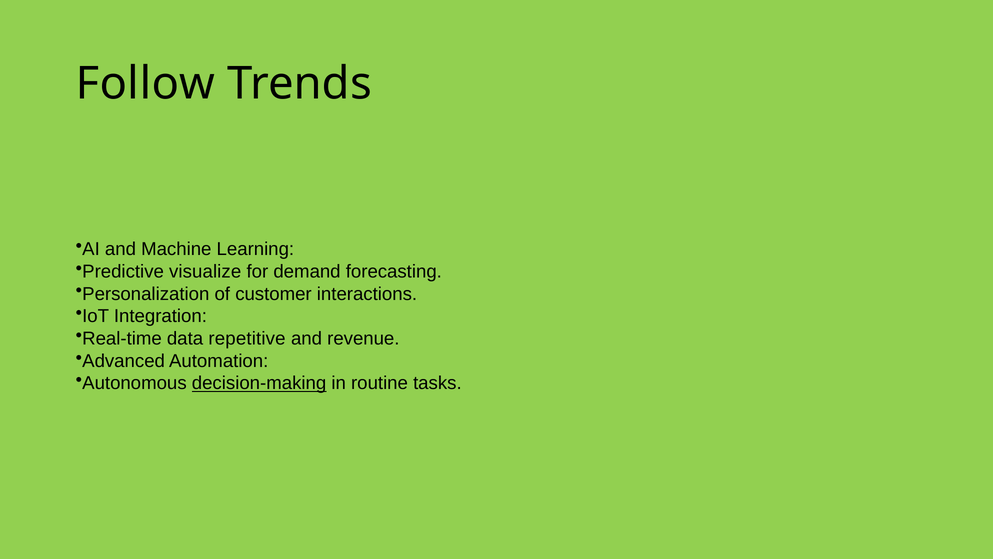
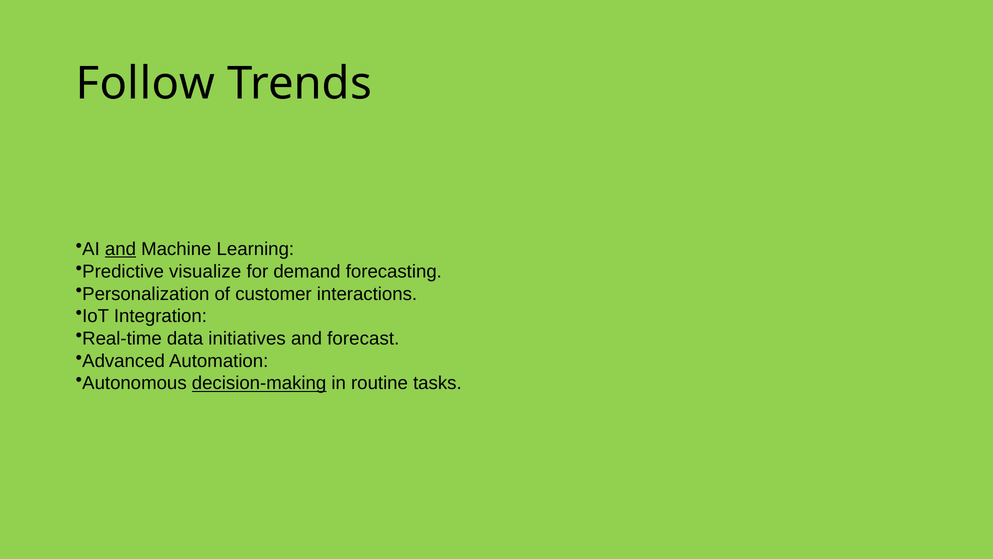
and at (120, 249) underline: none -> present
repetitive: repetitive -> initiatives
revenue: revenue -> forecast
